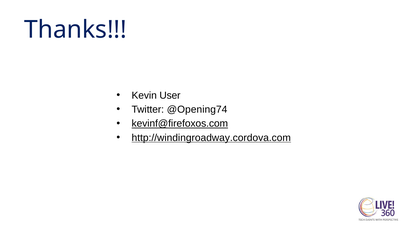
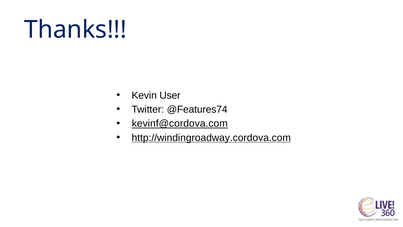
@Opening74: @Opening74 -> @Features74
kevinf@firefoxos.com: kevinf@firefoxos.com -> kevinf@cordova.com
